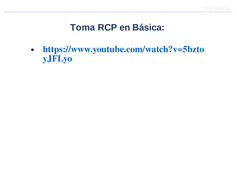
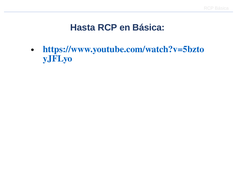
Toma: Toma -> Hasta
